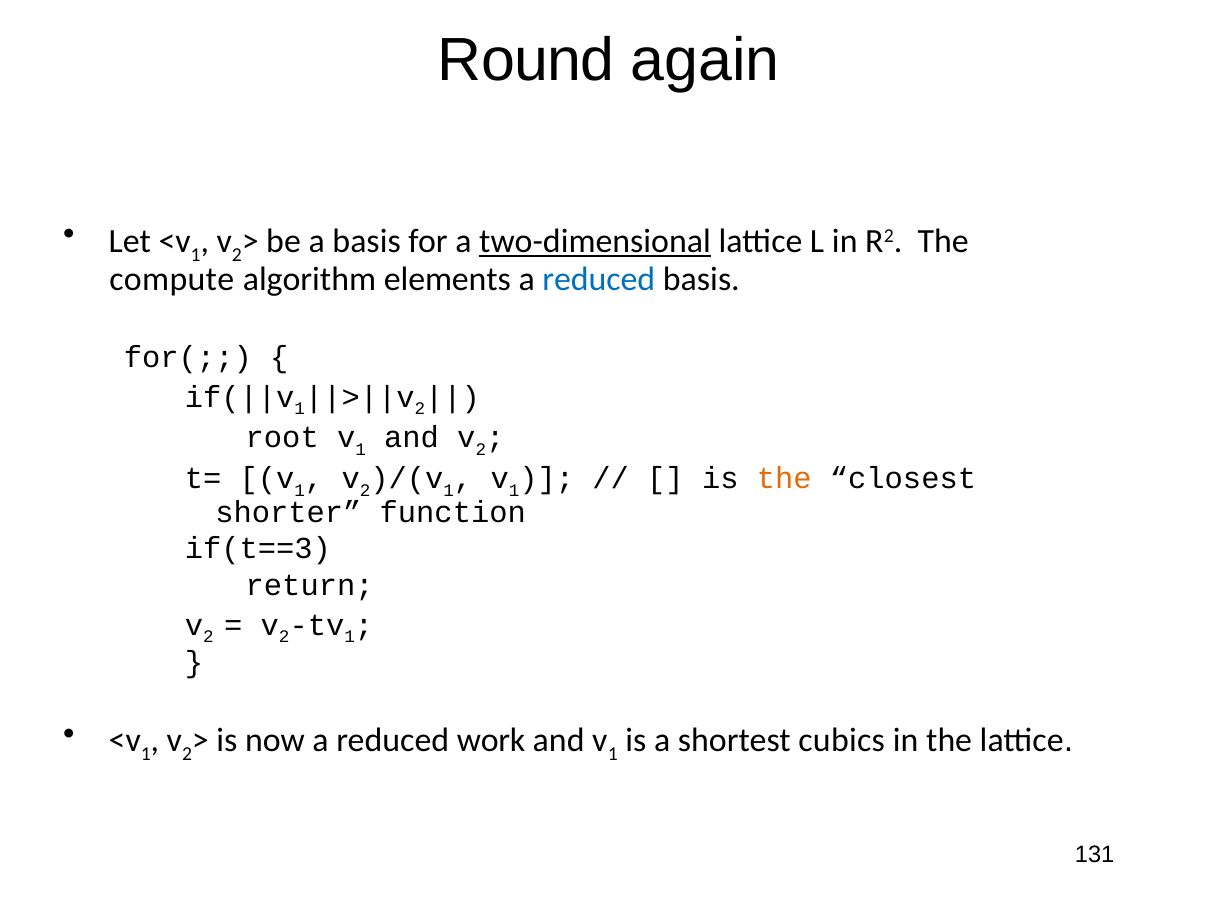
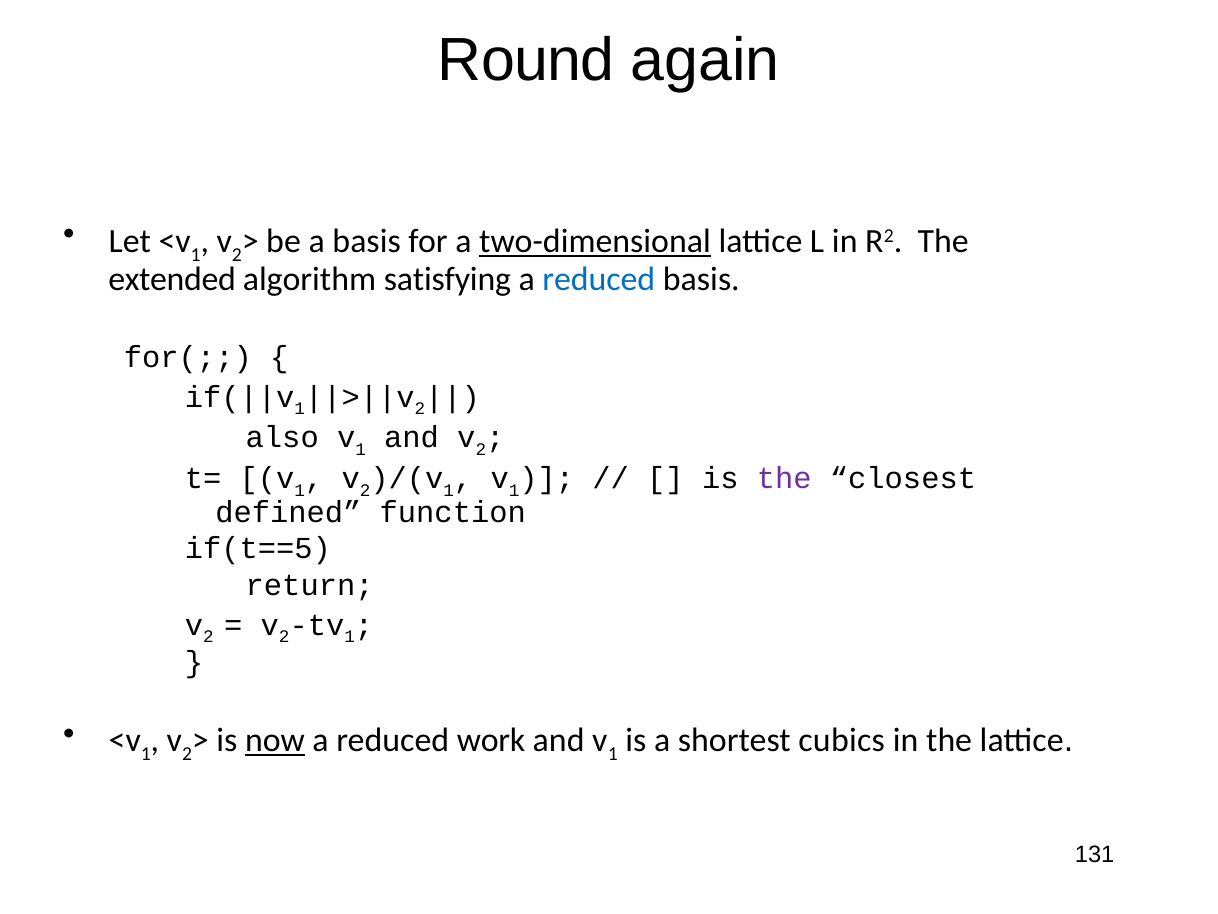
compute: compute -> extended
elements: elements -> satisfying
root: root -> also
the at (784, 478) colour: orange -> purple
shorter: shorter -> defined
if(t==3: if(t==3 -> if(t==5
now underline: none -> present
